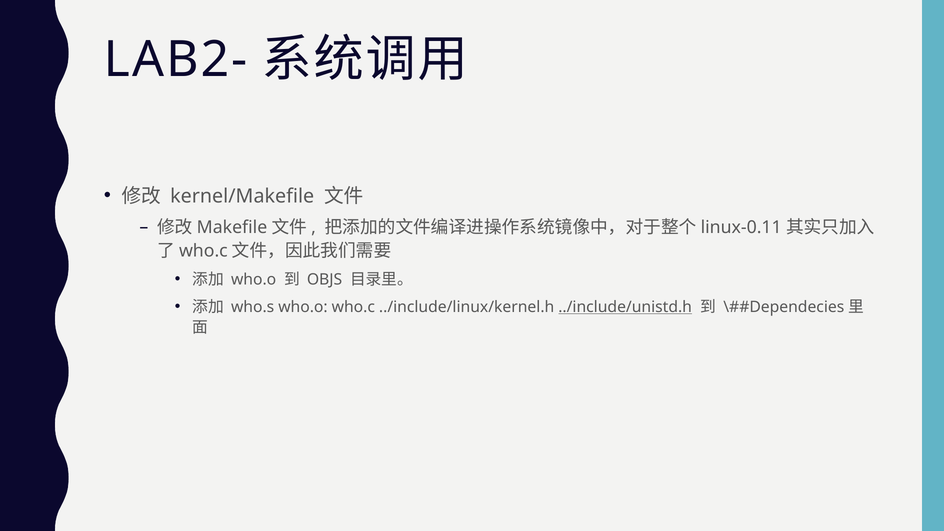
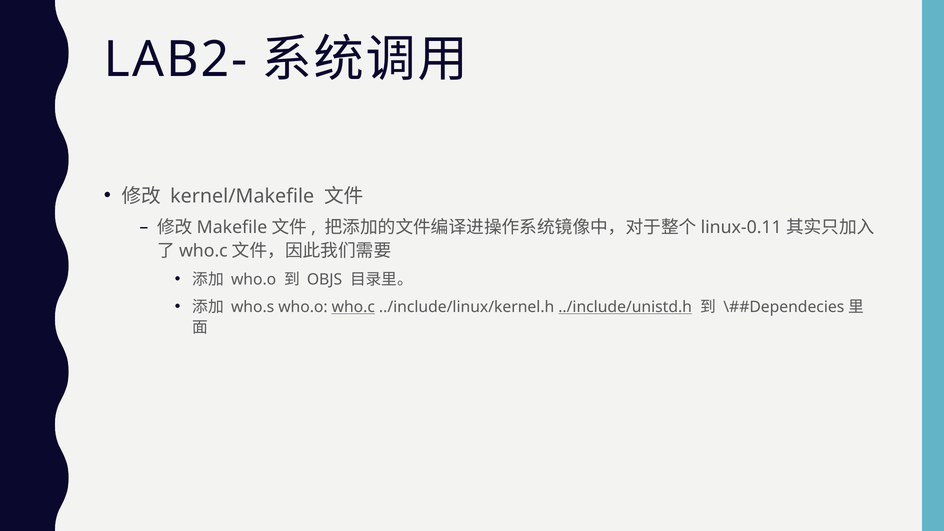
who.c underline: none -> present
